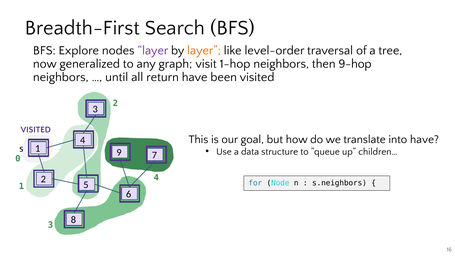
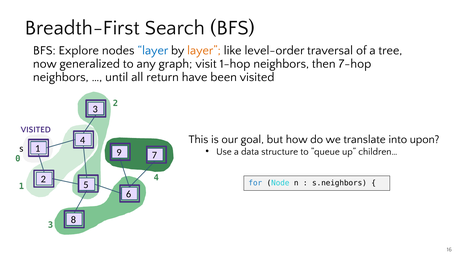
layer at (153, 50) colour: purple -> blue
9-hop: 9-hop -> 7-hop
into have: have -> upon
